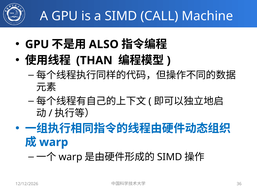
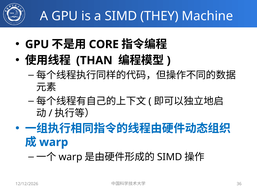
CALL: CALL -> THEY
ALSO: ALSO -> CORE
